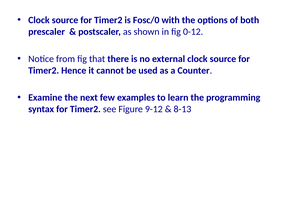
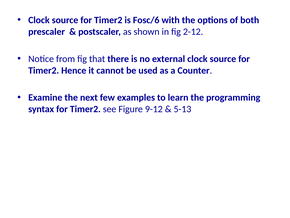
Fosc/0: Fosc/0 -> Fosc/6
0-12: 0-12 -> 2-12
8-13: 8-13 -> 5-13
